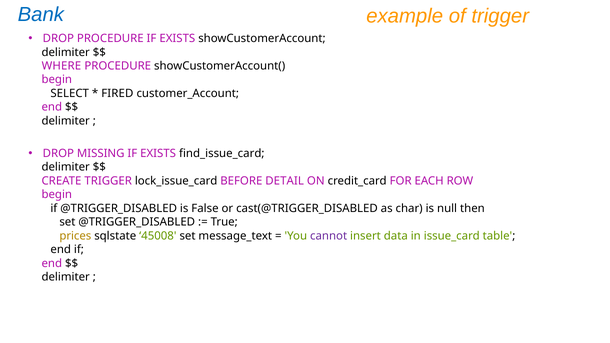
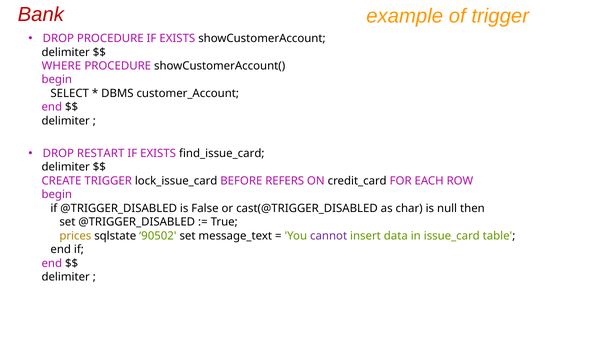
Bank colour: blue -> red
FIRED: FIRED -> DBMS
MISSING: MISSING -> RESTART
DETAIL: DETAIL -> REFERS
45008: 45008 -> 90502
